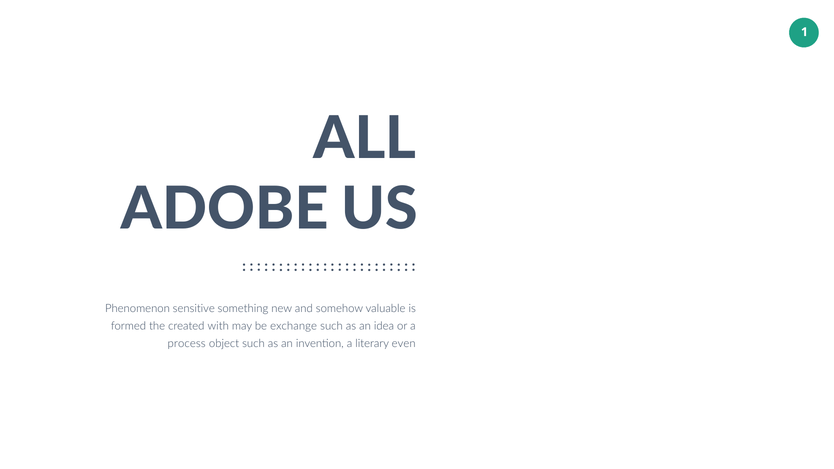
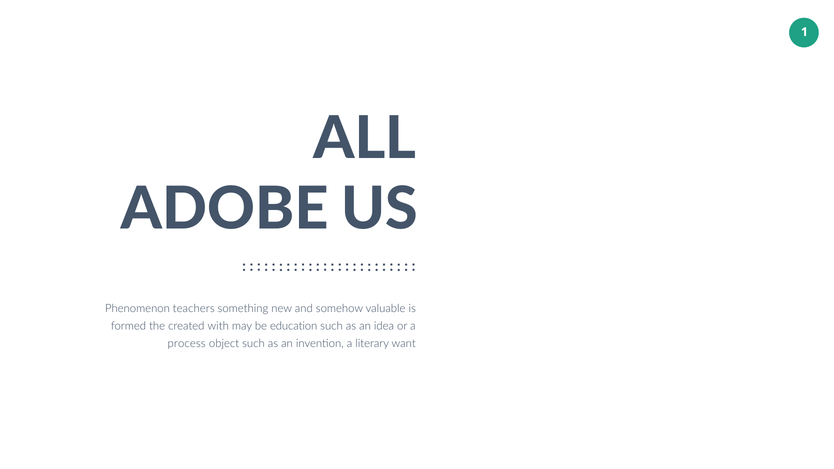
sensitive: sensitive -> teachers
exchange: exchange -> education
even: even -> want
